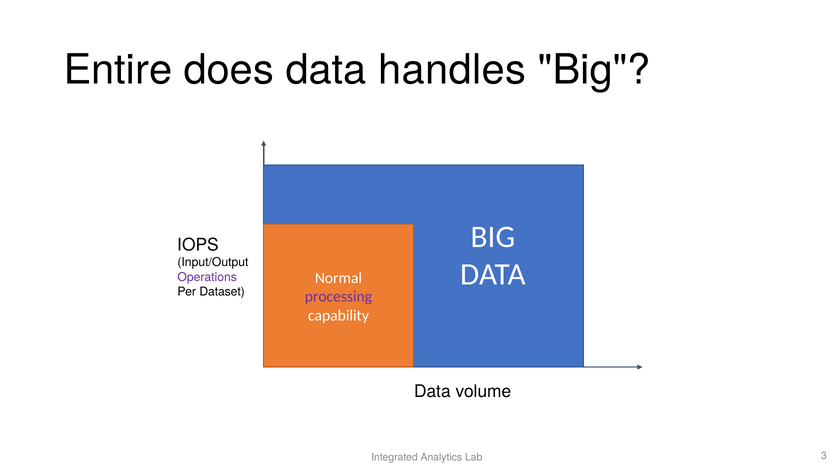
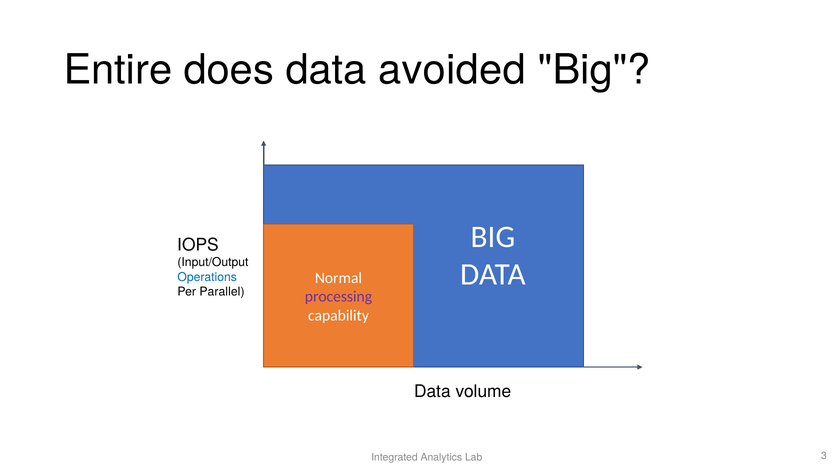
handles: handles -> avoided
Operations colour: purple -> blue
Dataset: Dataset -> Parallel
